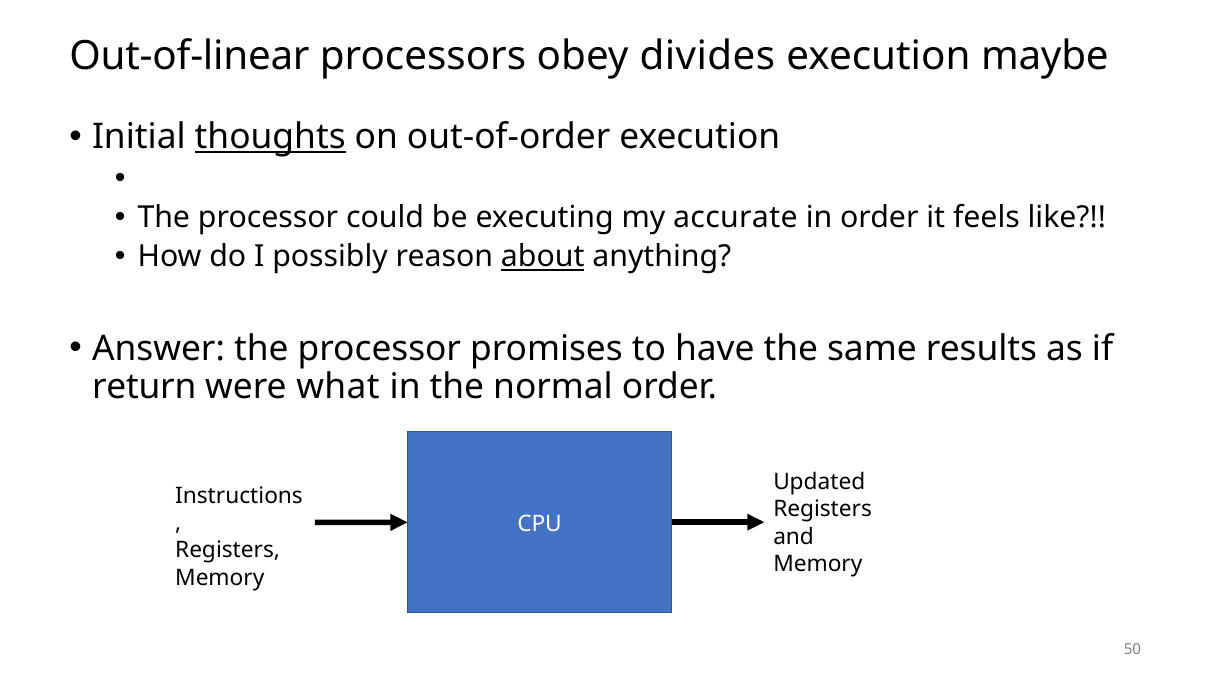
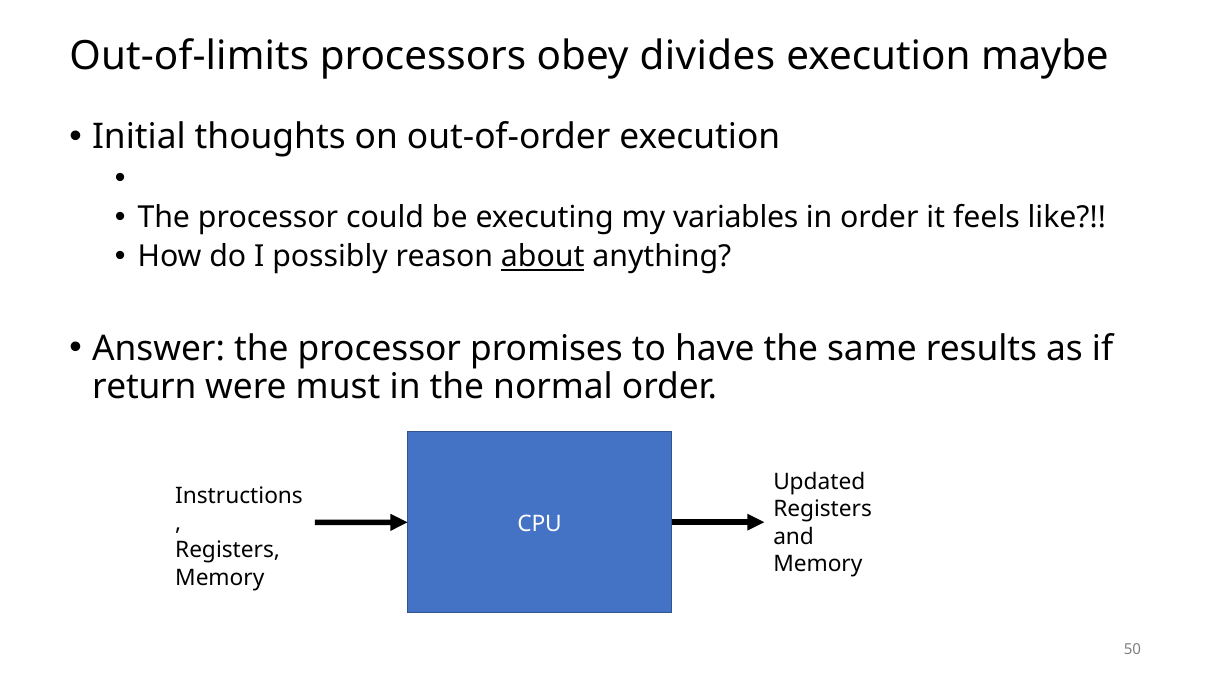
Out-of-linear: Out-of-linear -> Out-of-limits
thoughts underline: present -> none
accurate: accurate -> variables
what: what -> must
